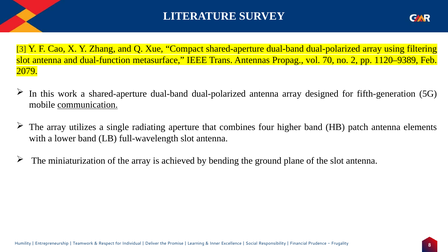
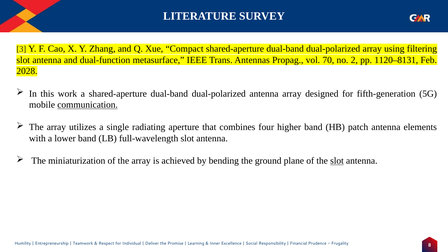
1120–9389: 1120–9389 -> 1120–8131
2079: 2079 -> 2028
slot at (337, 161) underline: none -> present
